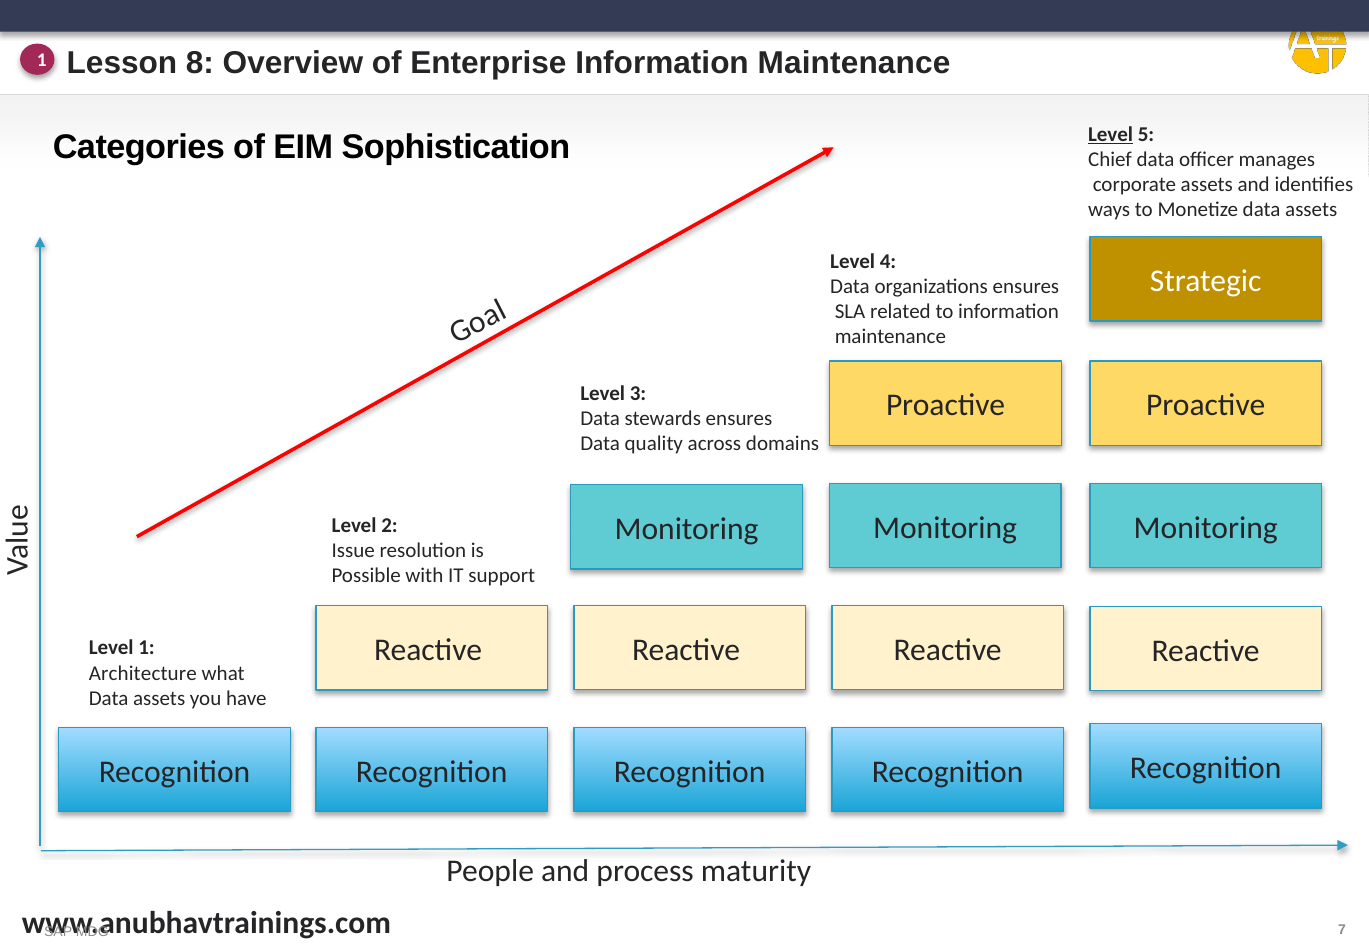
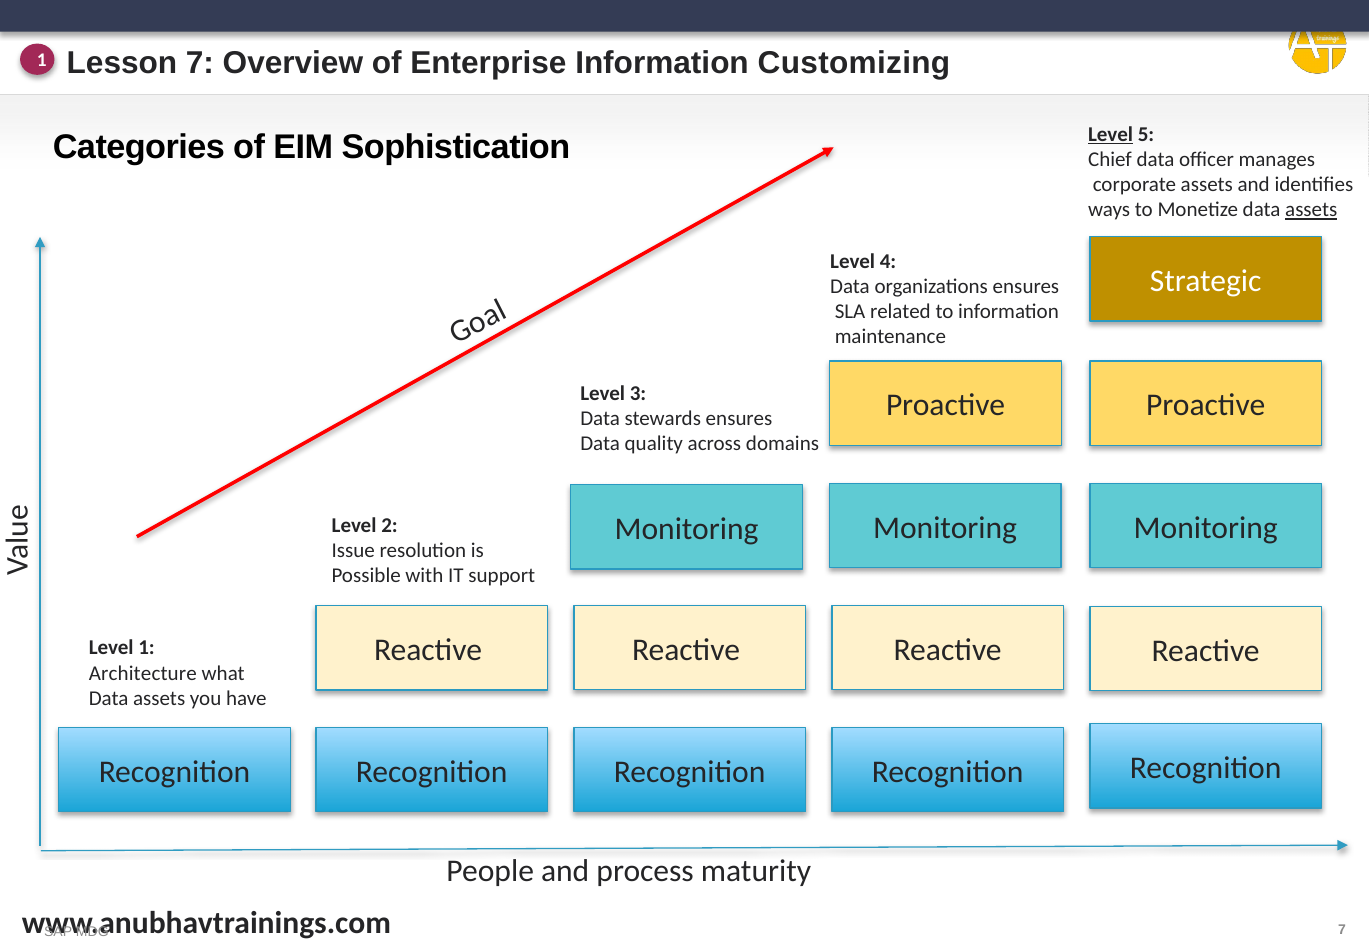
Lesson 8: 8 -> 7
Enterprise Information Maintenance: Maintenance -> Customizing
assets at (1311, 210) underline: none -> present
